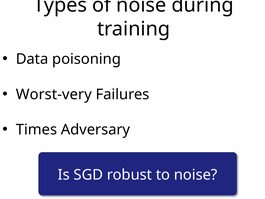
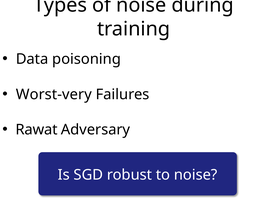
Times: Times -> Rawat
